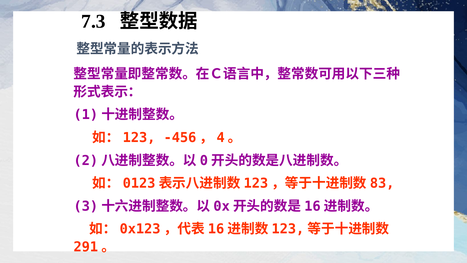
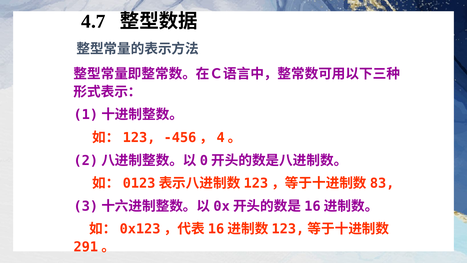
7.3: 7.3 -> 4.7
